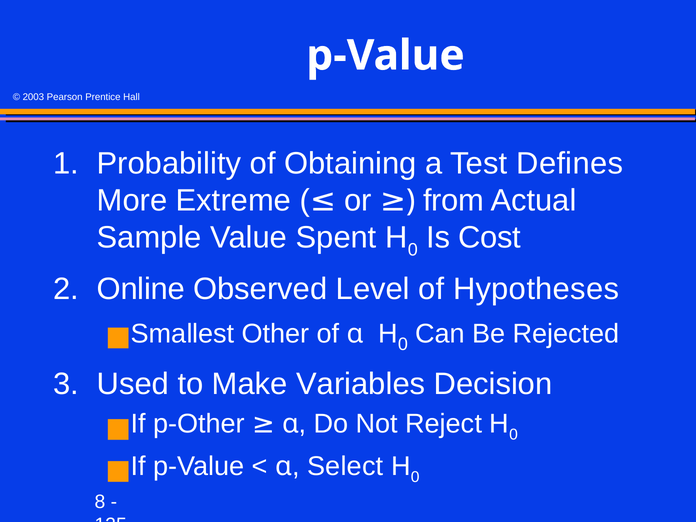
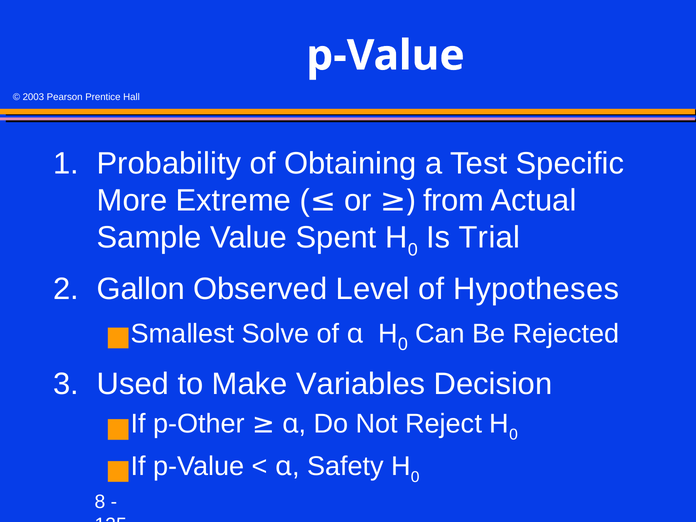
Defines: Defines -> Specific
Cost: Cost -> Trial
Online: Online -> Gallon
Other: Other -> Solve
Select: Select -> Safety
